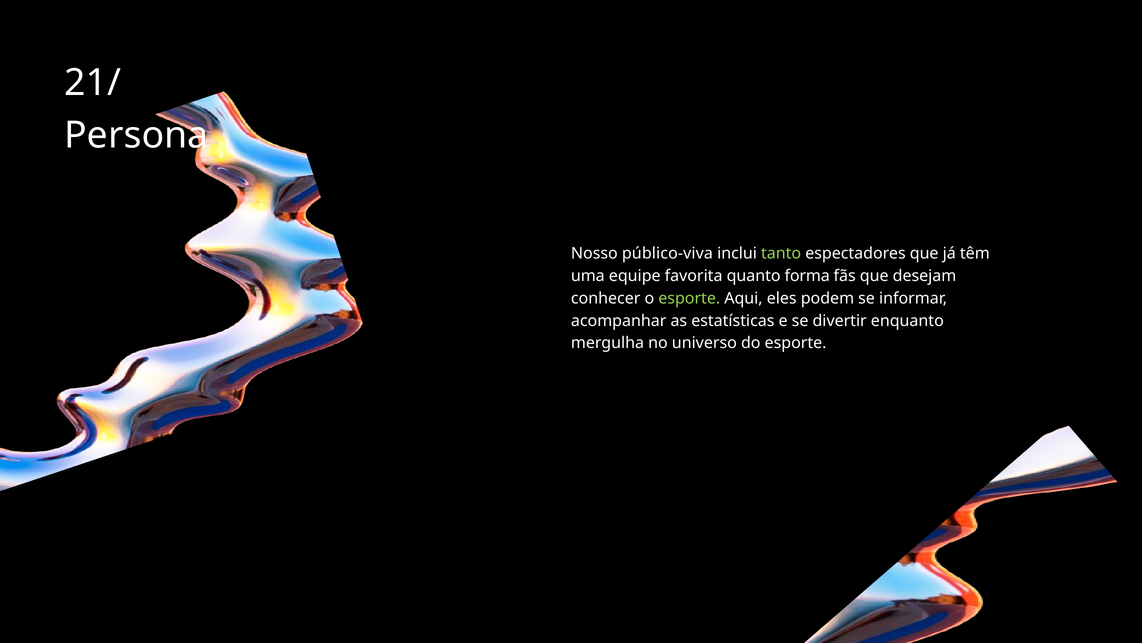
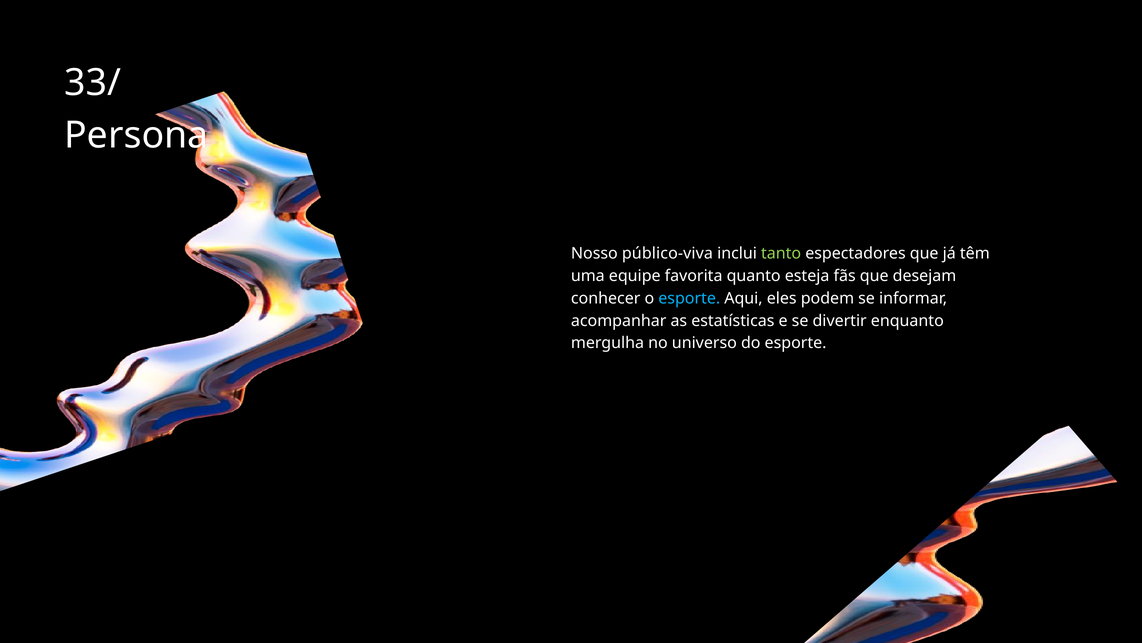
21/: 21/ -> 33/
forma: forma -> esteja
esporte at (689, 298) colour: light green -> light blue
